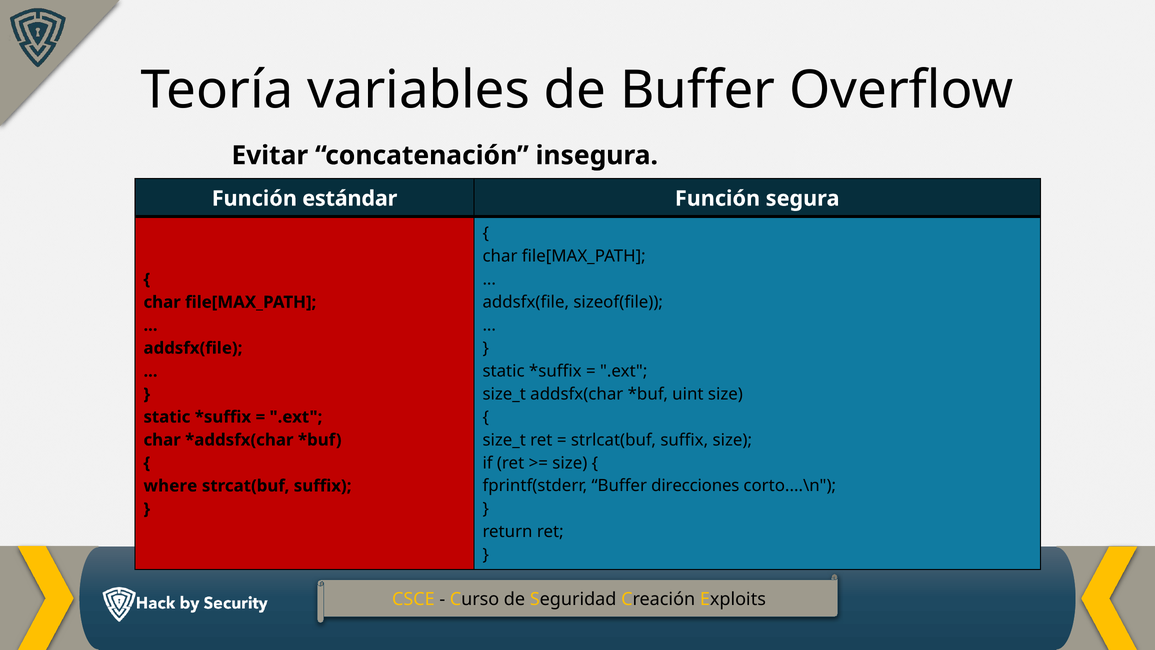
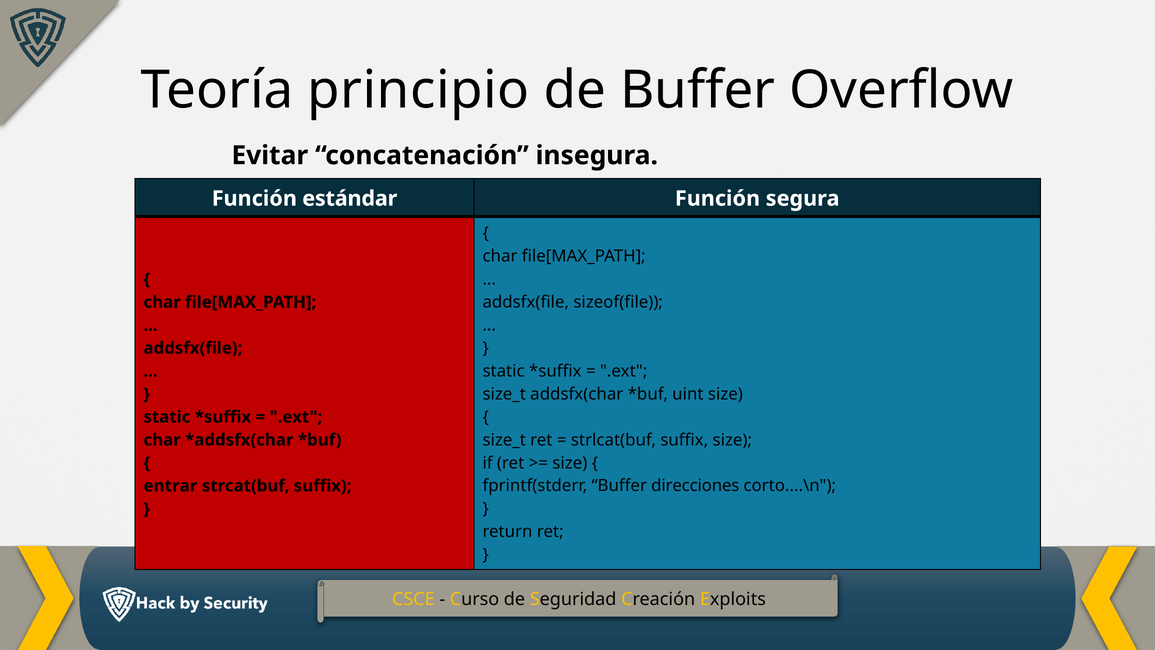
variables: variables -> principio
where: where -> entrar
